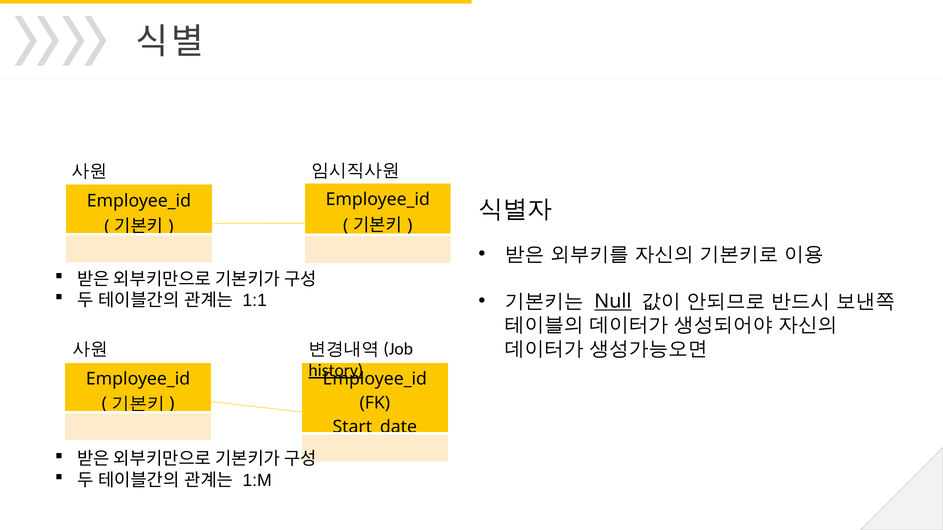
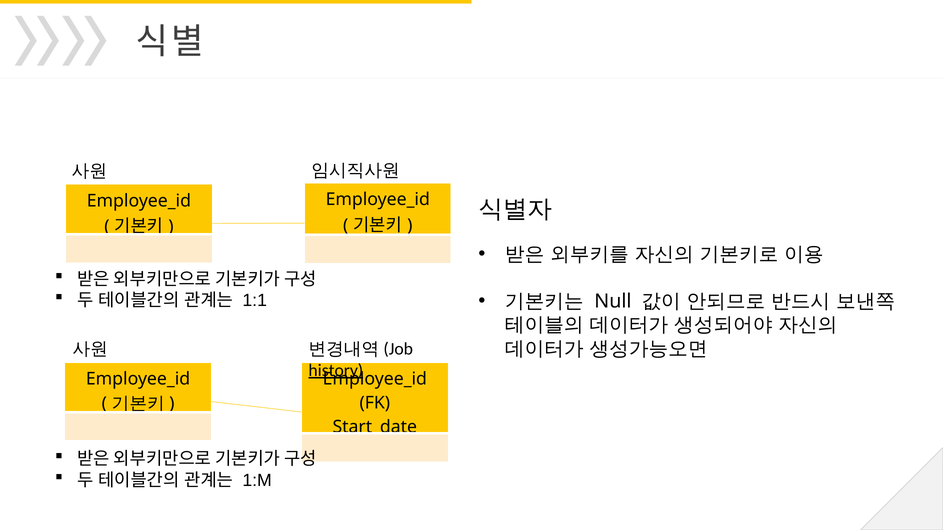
Null underline: present -> none
